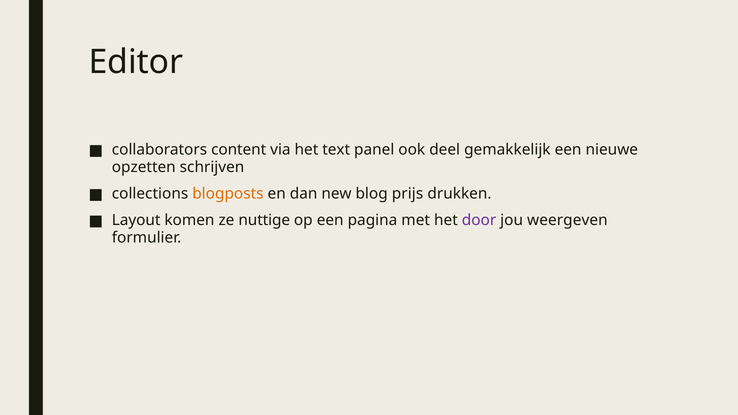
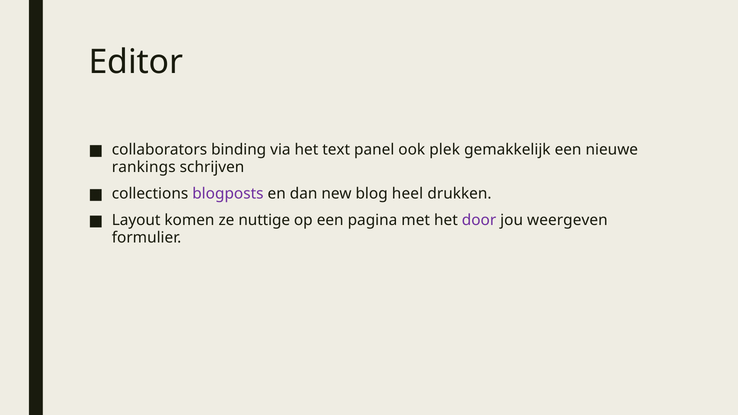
content: content -> binding
deel: deel -> plek
opzetten: opzetten -> rankings
blogposts colour: orange -> purple
prijs: prijs -> heel
